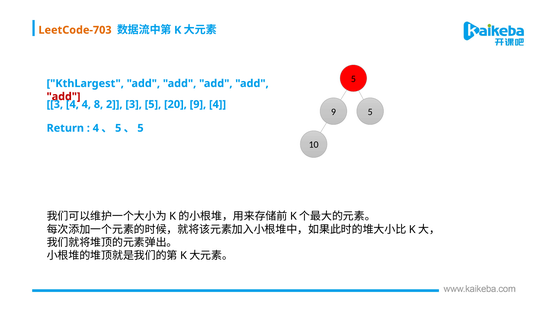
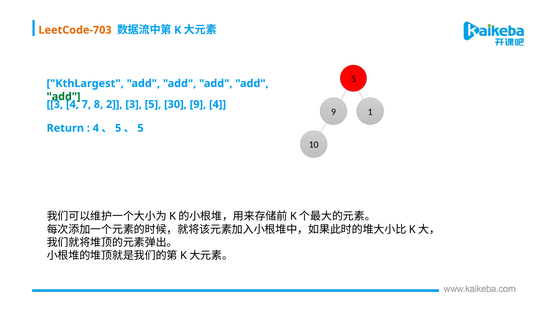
add at (64, 97) colour: red -> green
4 4: 4 -> 7
20: 20 -> 30
9 5: 5 -> 1
